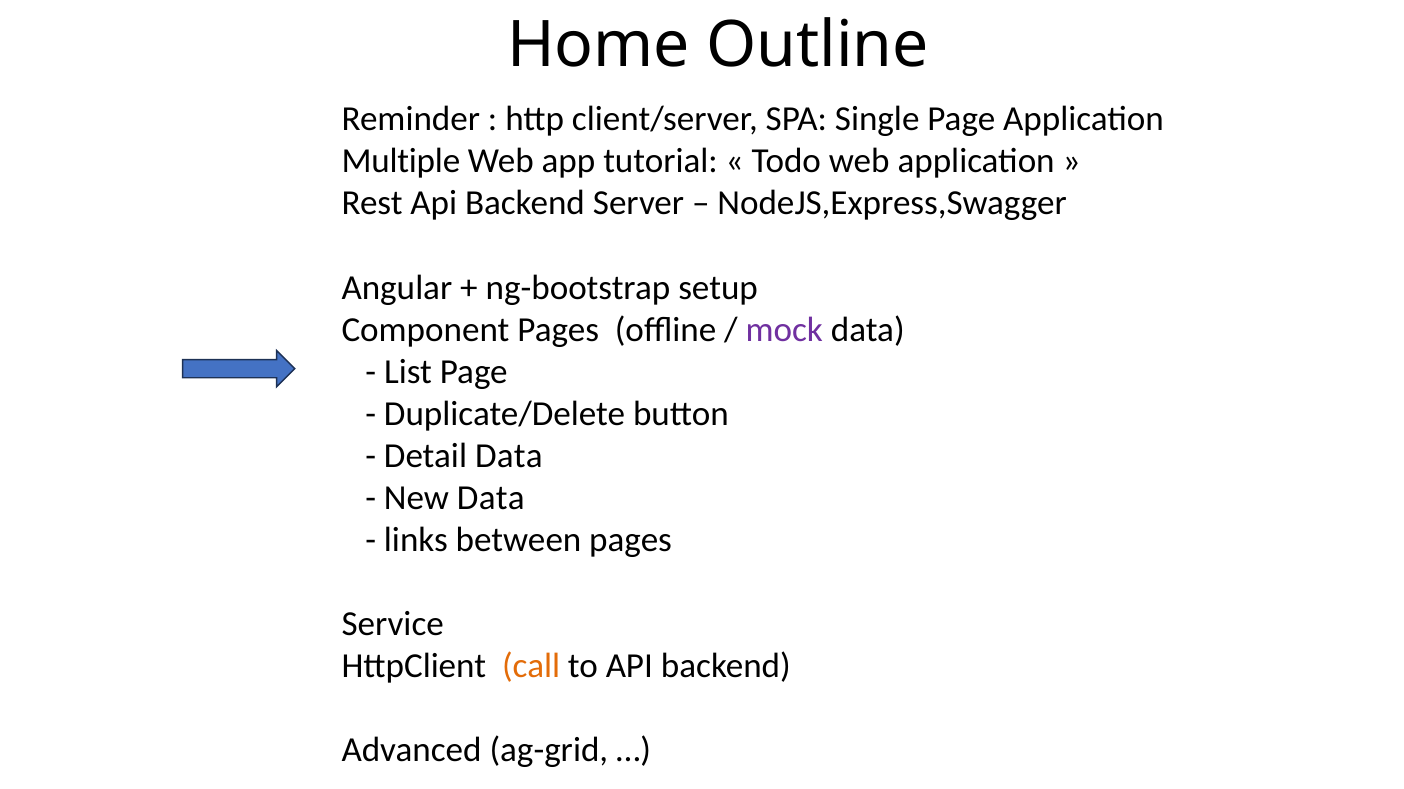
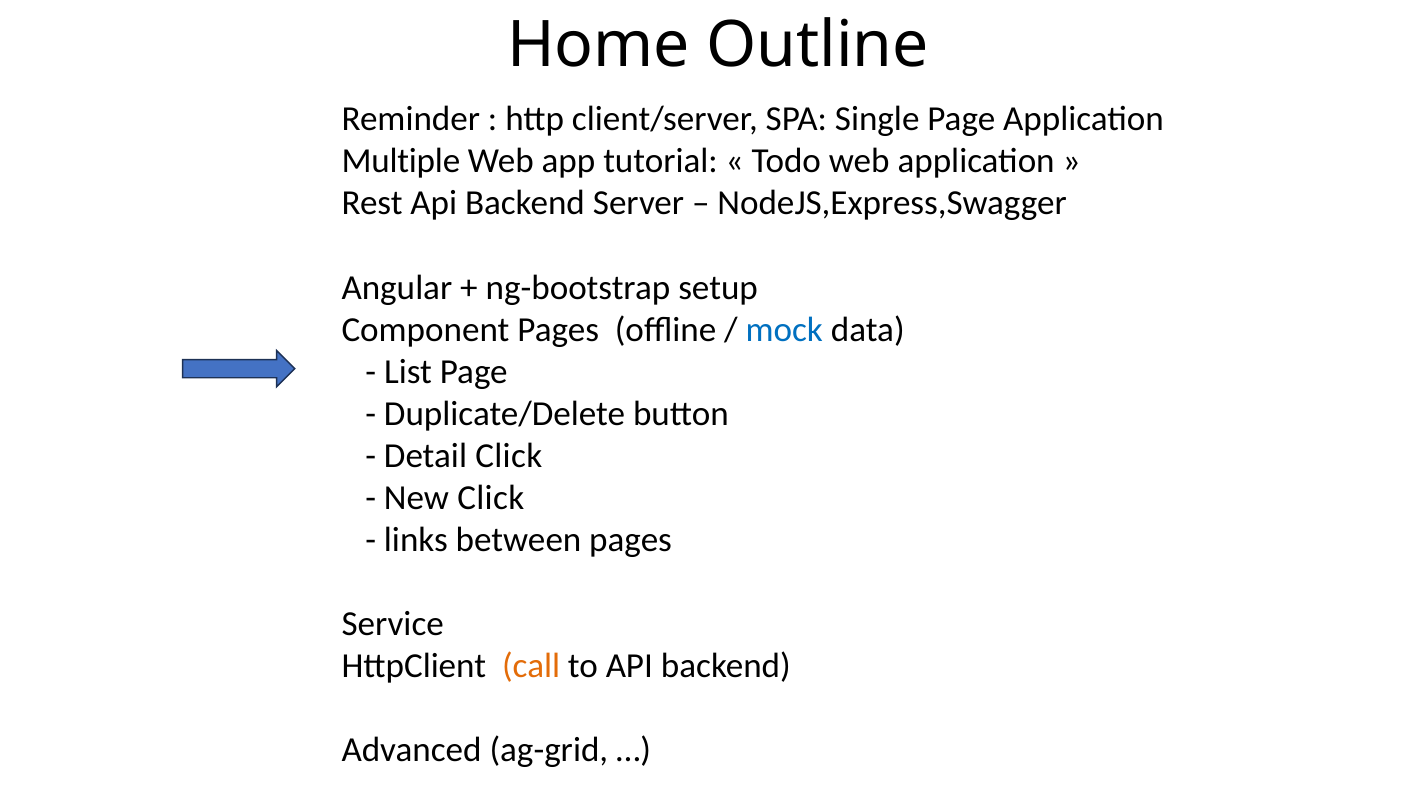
mock colour: purple -> blue
Detail Data: Data -> Click
New Data: Data -> Click
